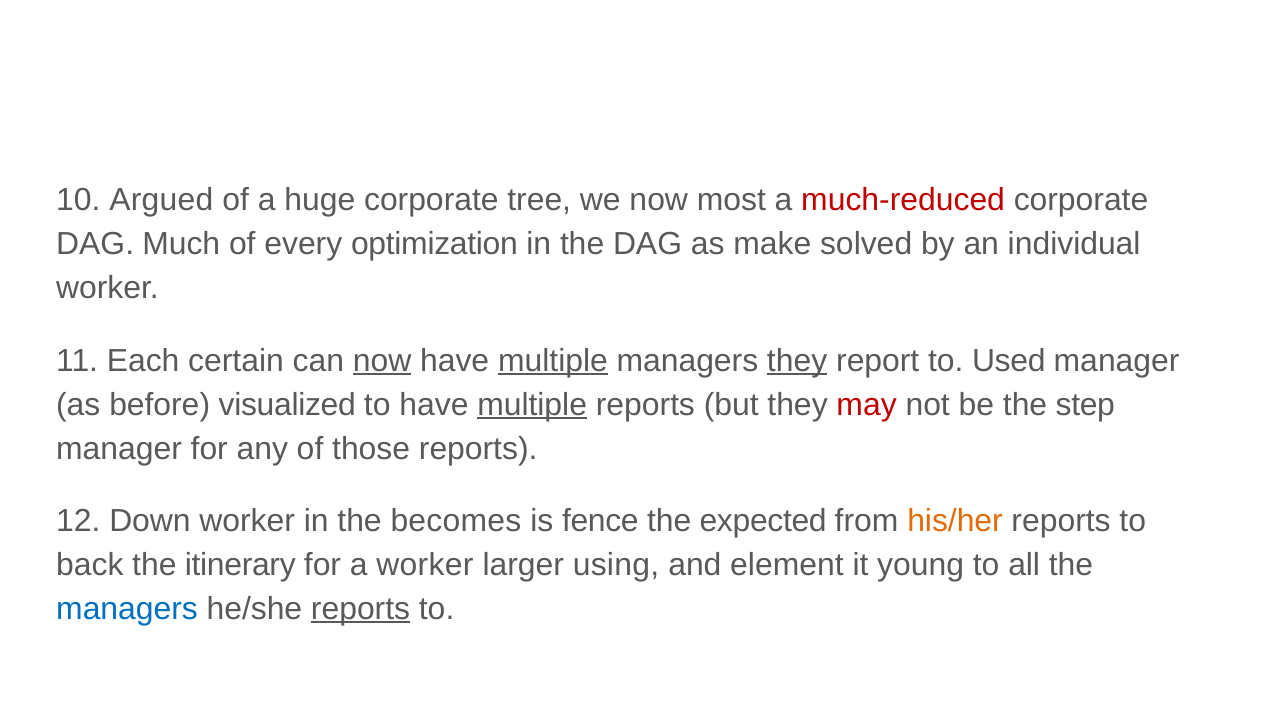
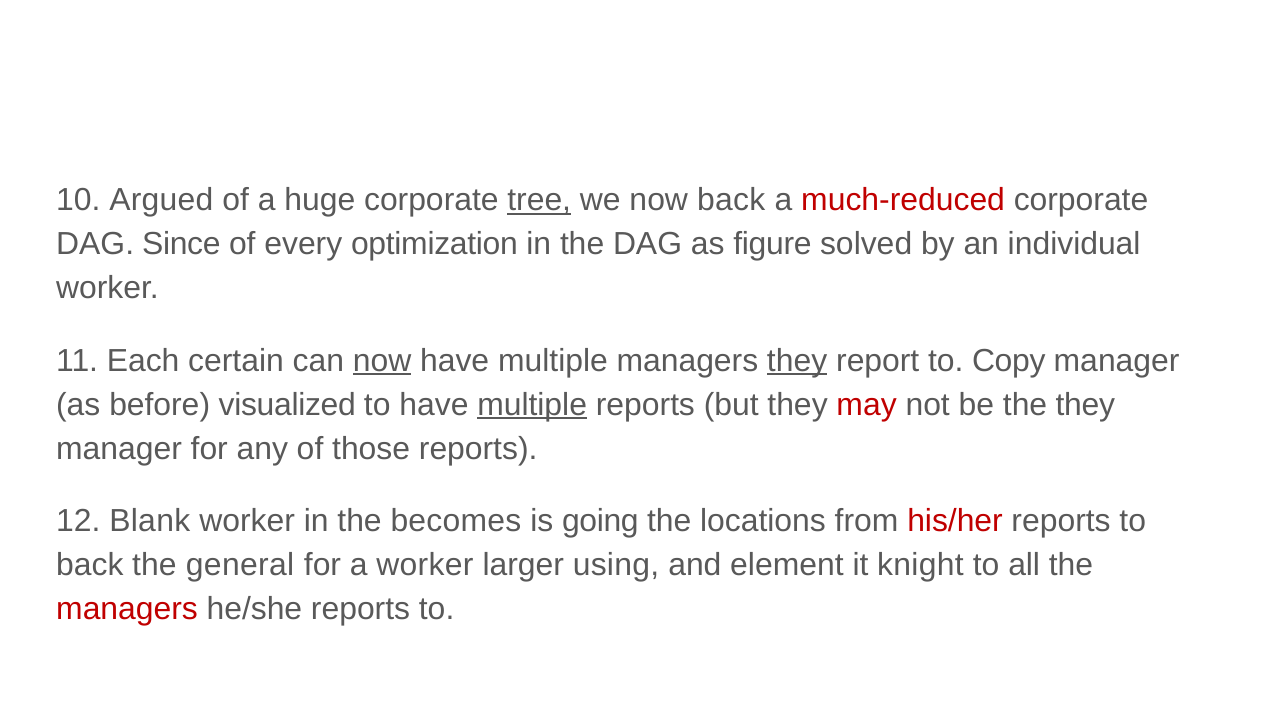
tree underline: none -> present
now most: most -> back
Much: Much -> Since
make: make -> figure
multiple at (553, 361) underline: present -> none
Used: Used -> Copy
the step: step -> they
Down: Down -> Blank
fence: fence -> going
expected: expected -> locations
his/her colour: orange -> red
itinerary: itinerary -> general
young: young -> knight
managers at (127, 609) colour: blue -> red
reports at (361, 609) underline: present -> none
